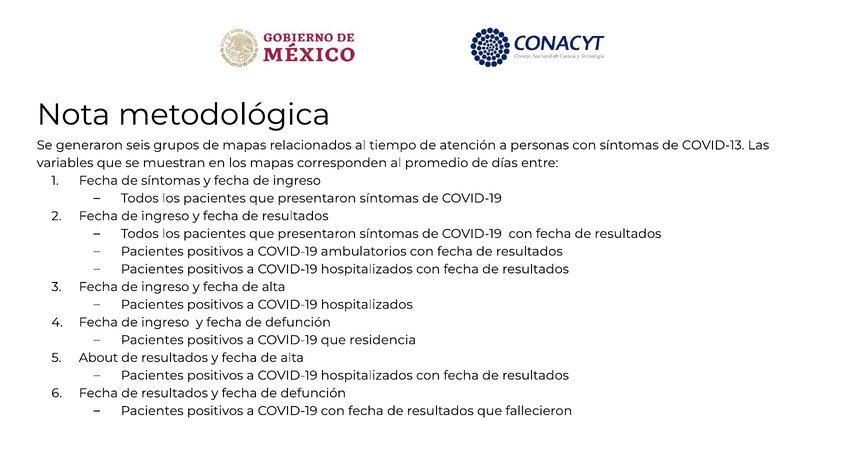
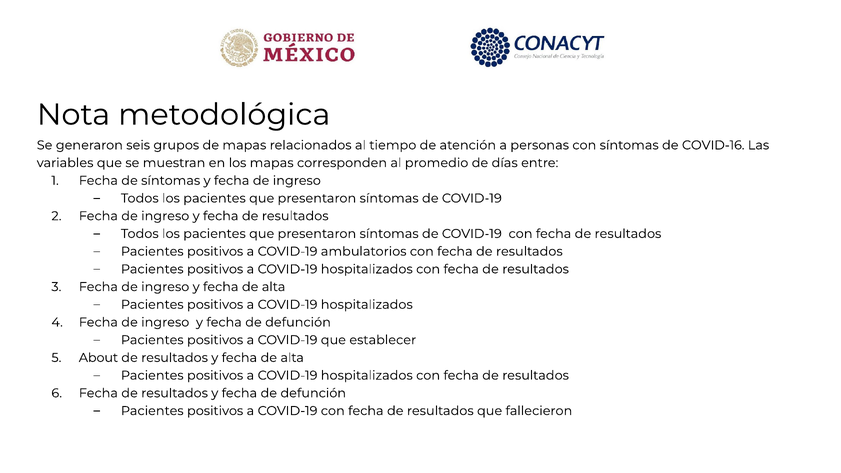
COVID-13: COVID-13 -> COVID-16
residencia: residencia -> establecer
